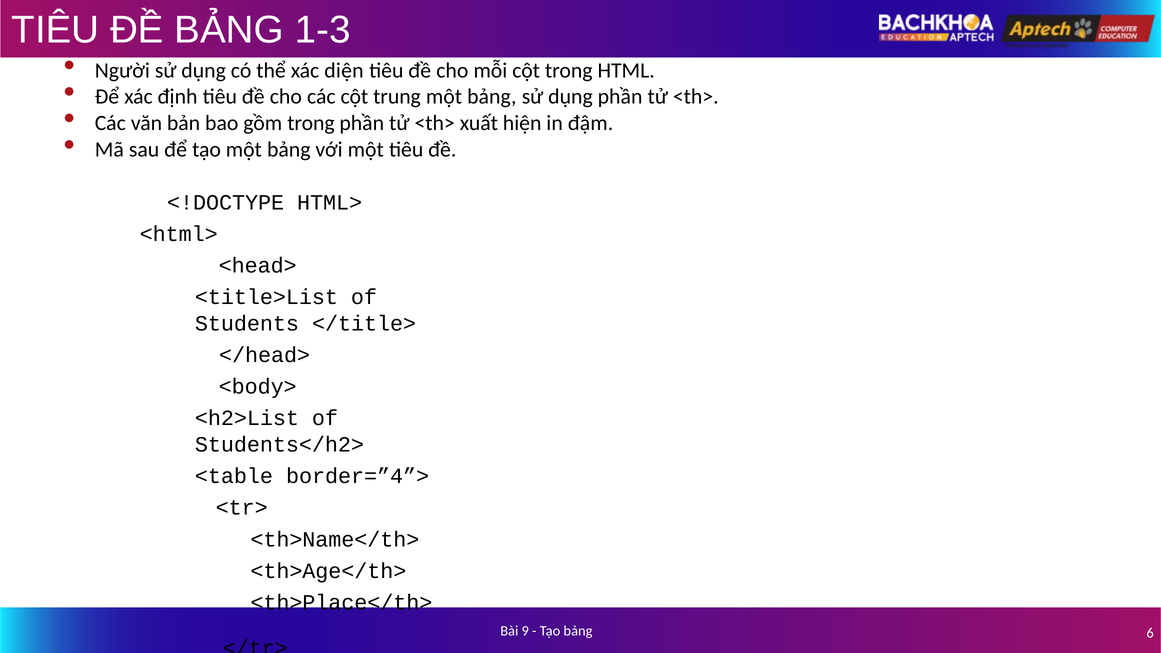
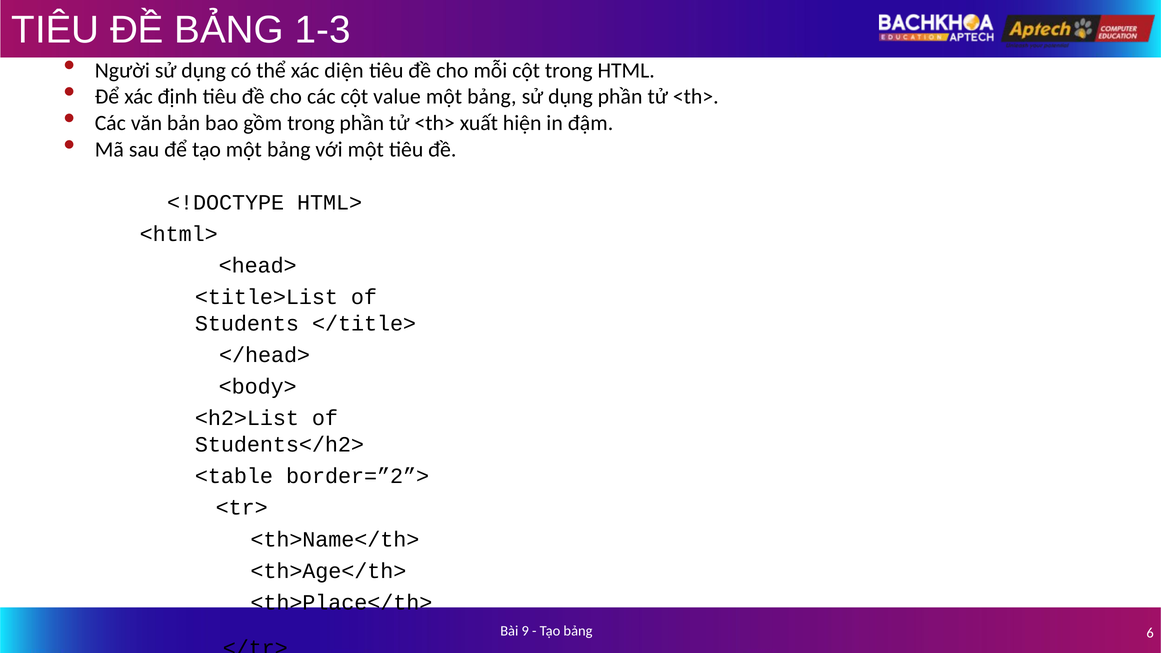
trung: trung -> value
border=”4”>: border=”4”> -> border=”2”>
